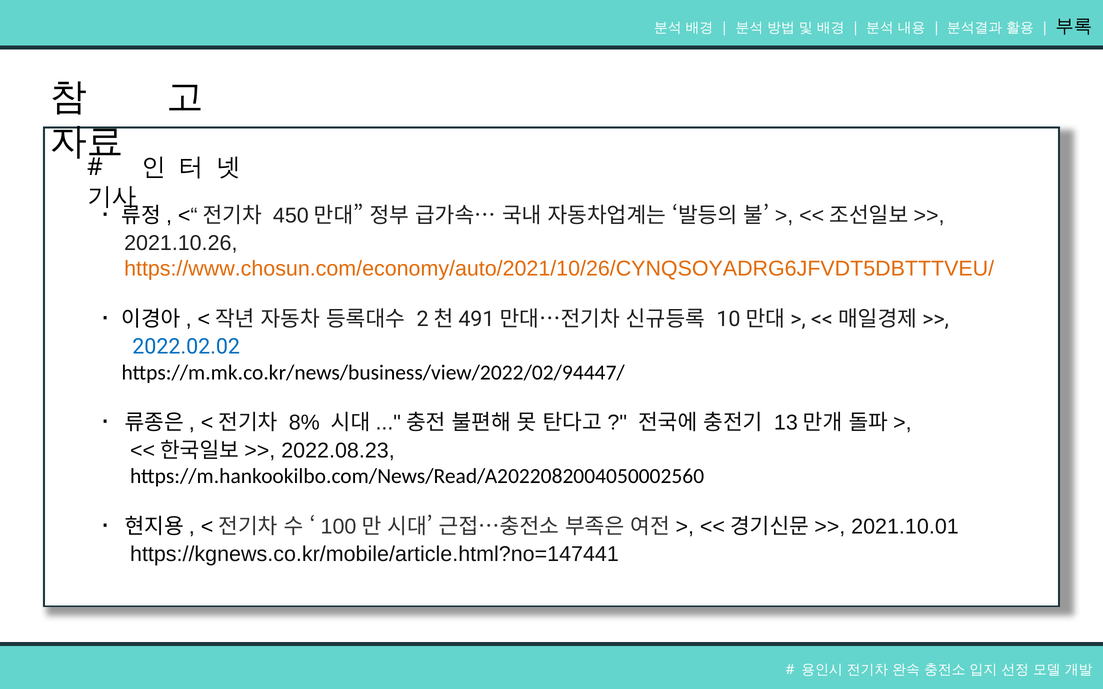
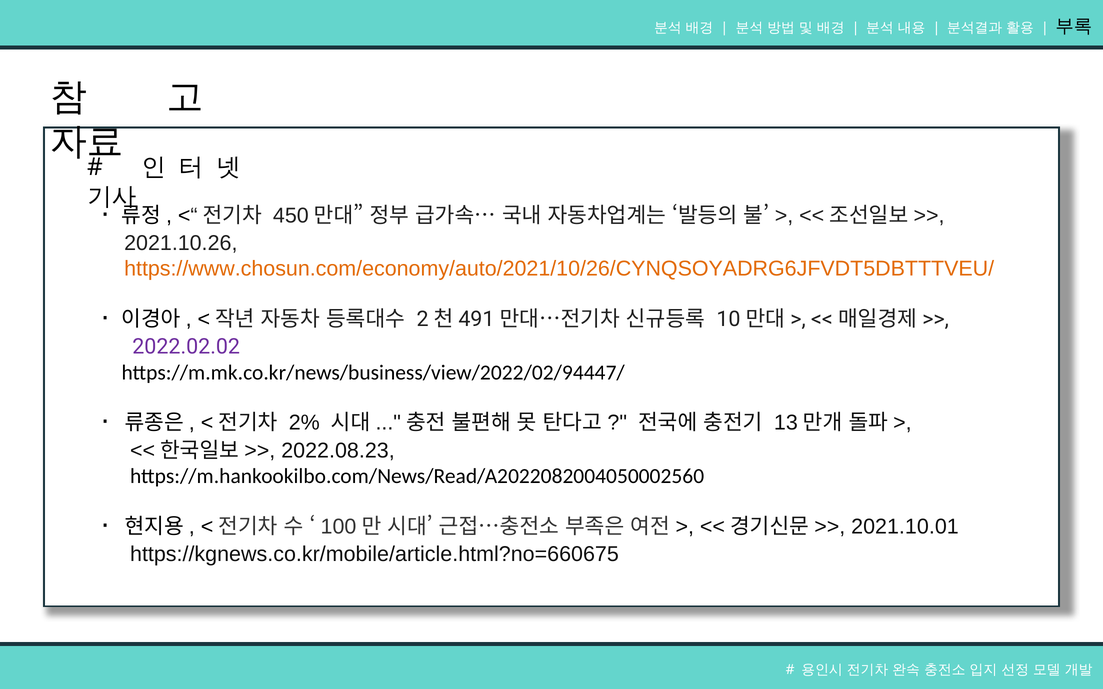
2022.02.02 colour: blue -> purple
8%: 8% -> 2%
https://kgnews.co.kr/mobile/article.html?no=147441: https://kgnews.co.kr/mobile/article.html?no=147441 -> https://kgnews.co.kr/mobile/article.html?no=660675
